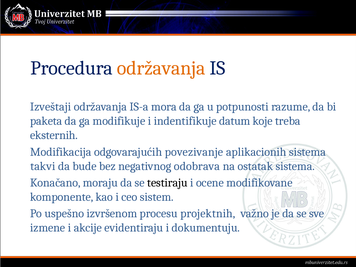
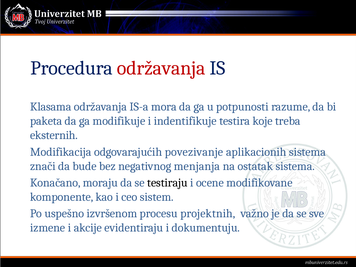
održavanja at (161, 68) colour: orange -> red
Izveštaji: Izveštaji -> Klasama
datum: datum -> testira
takvi: takvi -> znači
odobrava: odobrava -> menjanja
